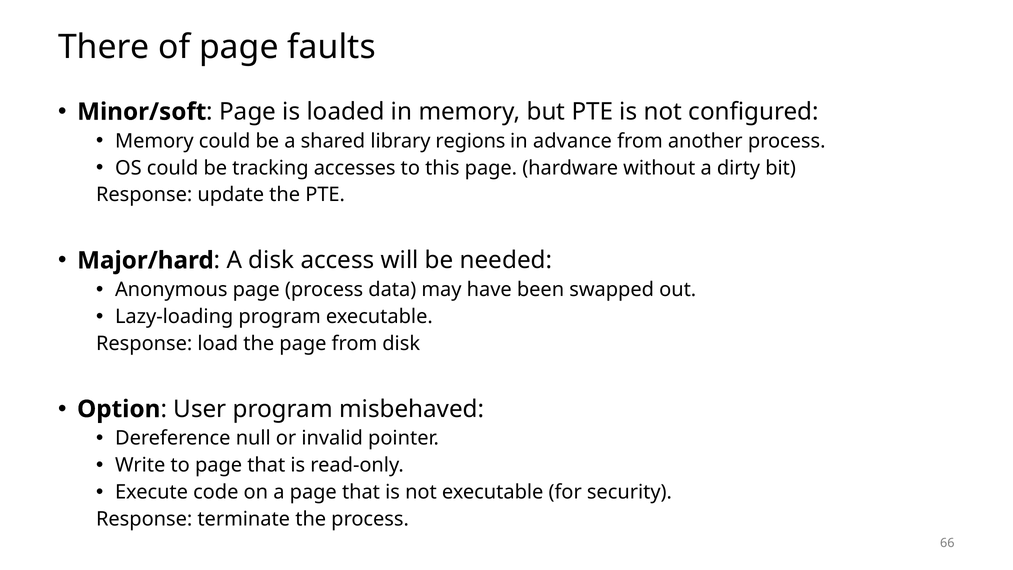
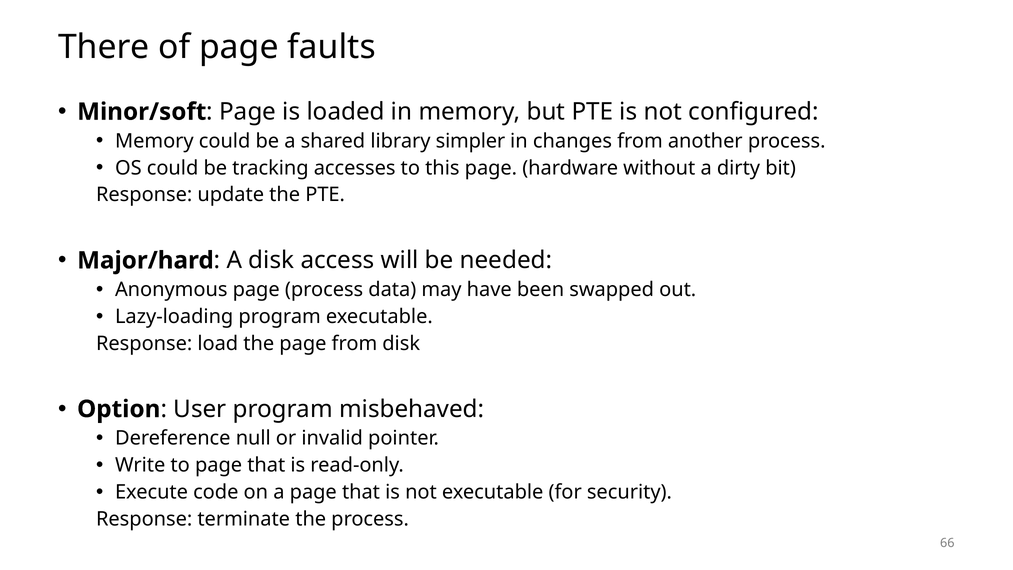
regions: regions -> simpler
advance: advance -> changes
